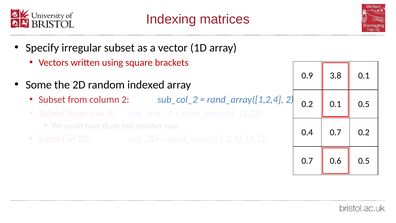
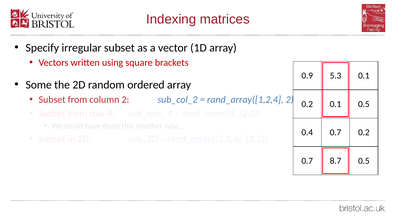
3.8: 3.8 -> 5.3
indexed: indexed -> ordered
0.6: 0.6 -> 8.7
